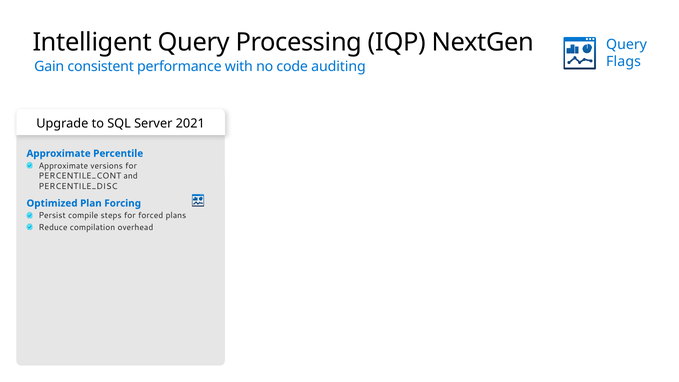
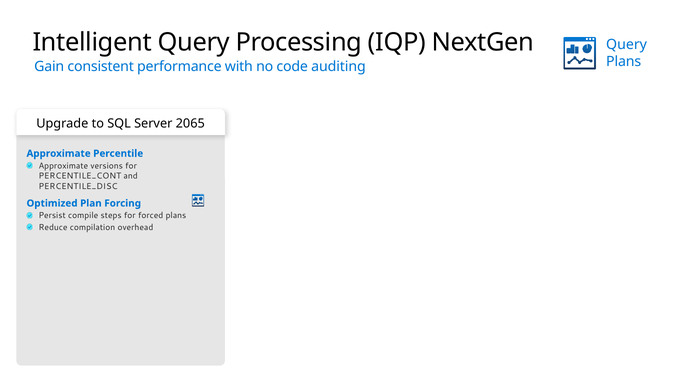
Flags at (624, 62): Flags -> Plans
2021: 2021 -> 2065
